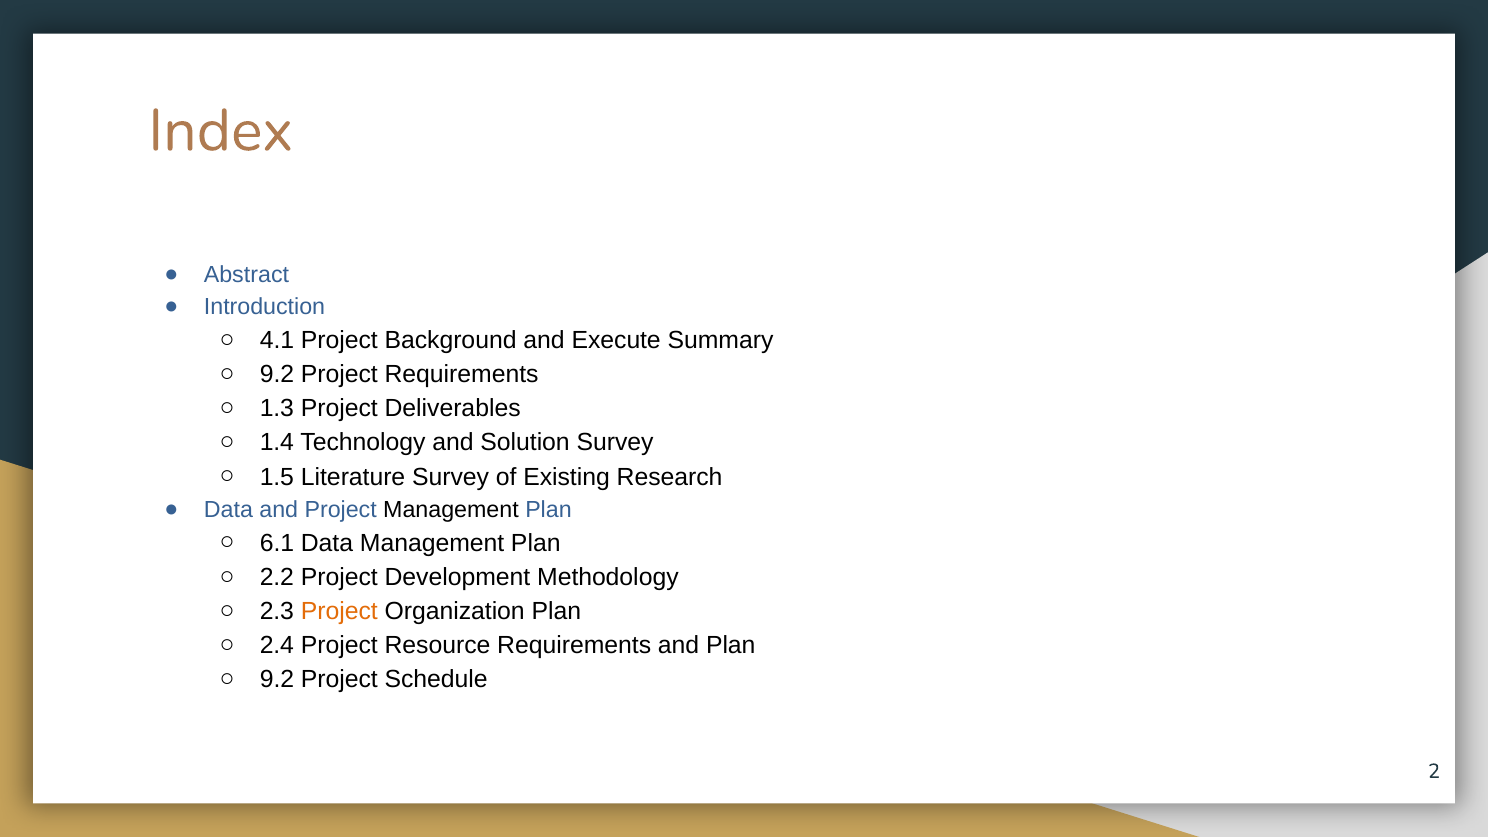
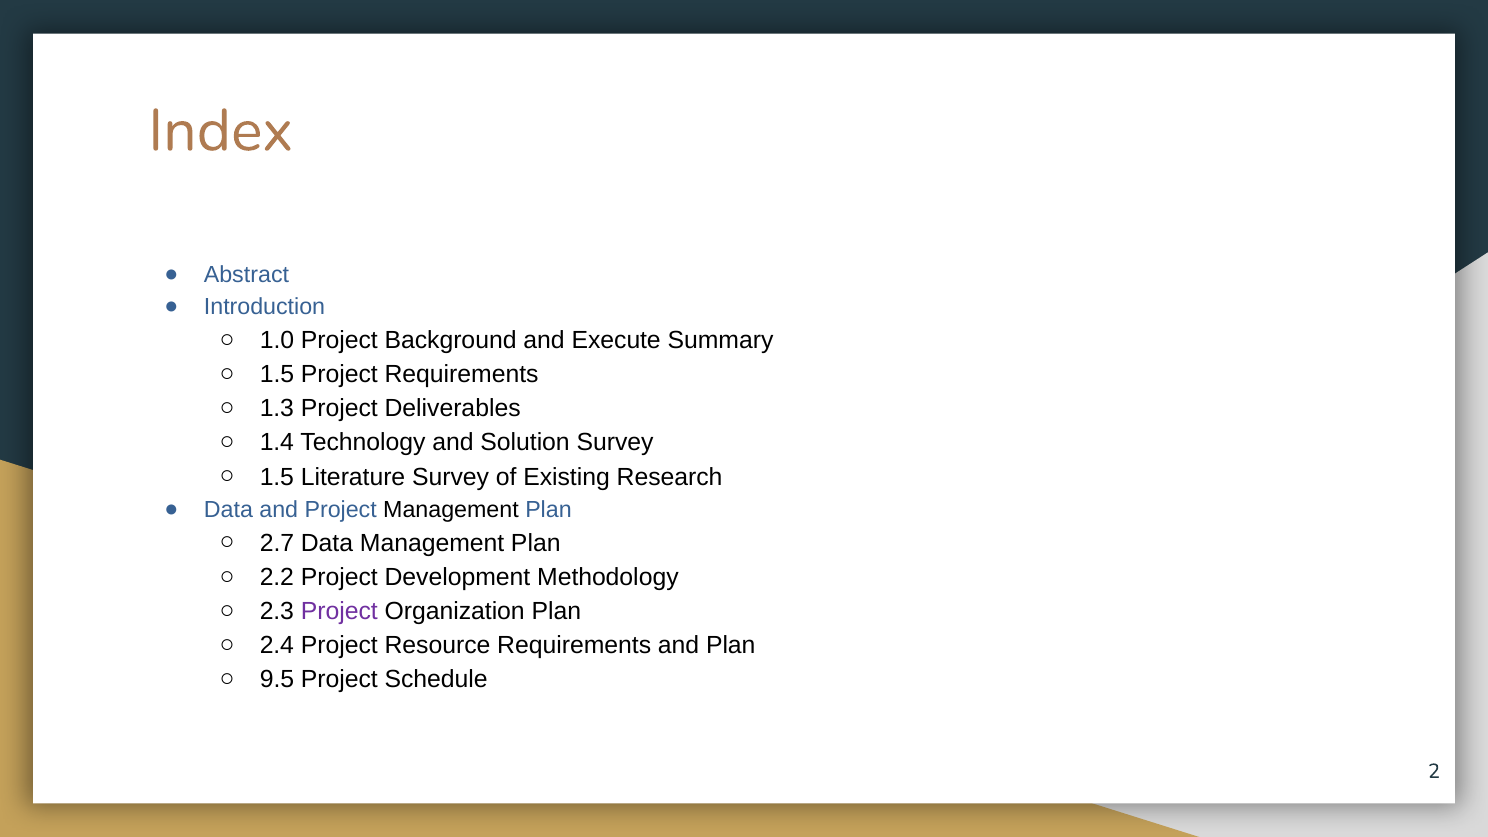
4.1: 4.1 -> 1.0
9.2 at (277, 375): 9.2 -> 1.5
6.1: 6.1 -> 2.7
Project at (339, 611) colour: orange -> purple
9.2 at (277, 680): 9.2 -> 9.5
